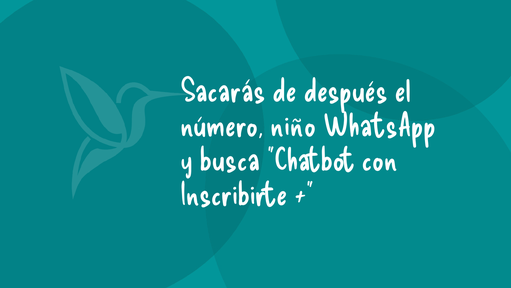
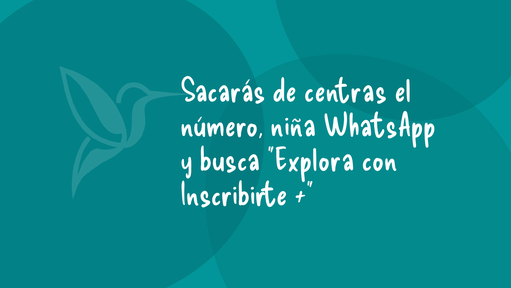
después: después -> centras
niño: niño -> niña
Chatbot: Chatbot -> Explora
